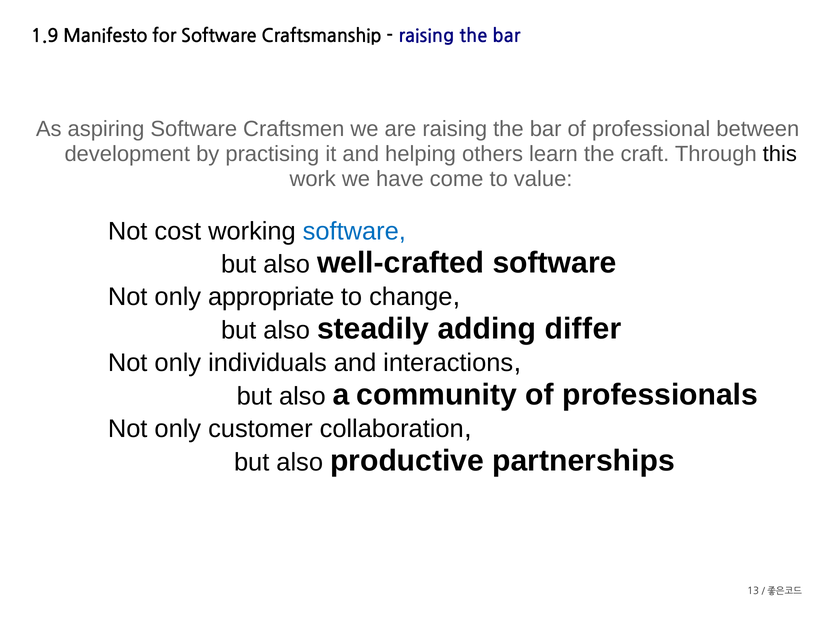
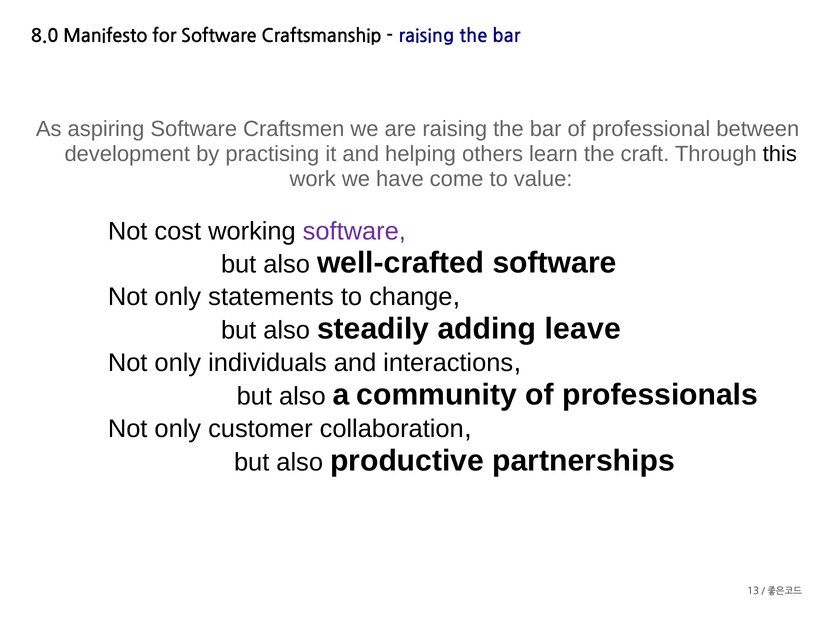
1.9: 1.9 -> 8.0
software at (354, 232) colour: blue -> purple
appropriate: appropriate -> statements
differ: differ -> leave
